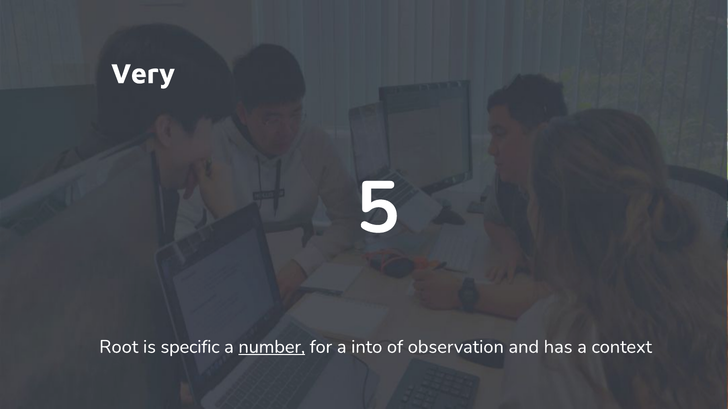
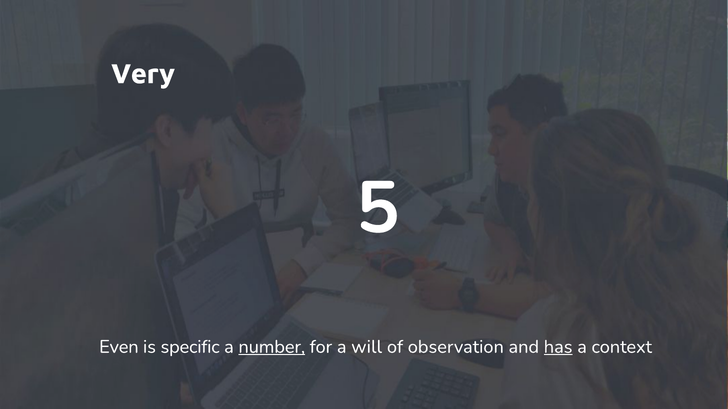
Root: Root -> Even
into: into -> will
has underline: none -> present
